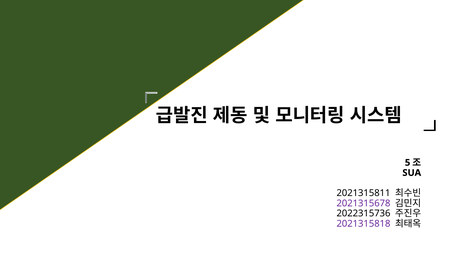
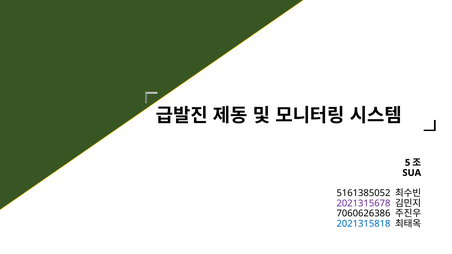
2021315811: 2021315811 -> 5161385052
2022315736: 2022315736 -> 7060626386
2021315818 colour: purple -> blue
